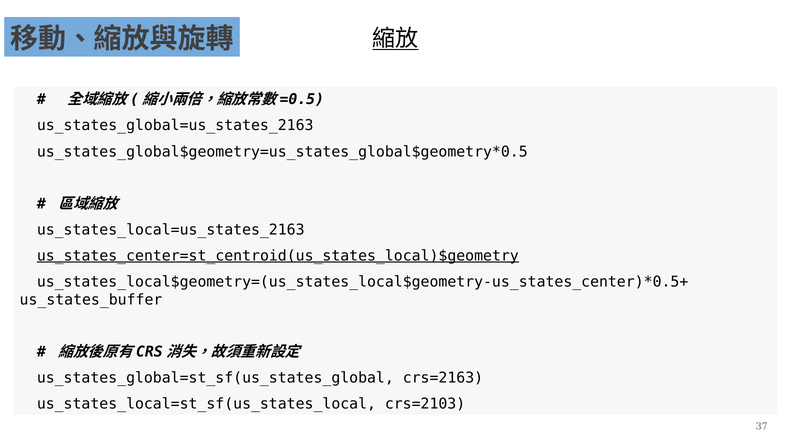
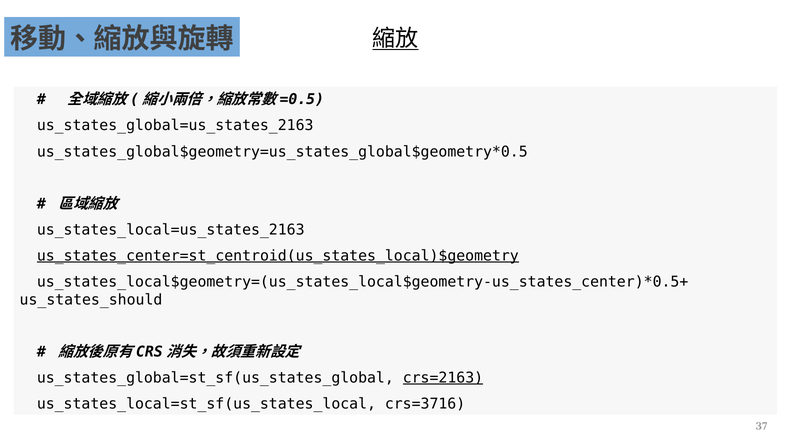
us_states_buffer: us_states_buffer -> us_states_should
crs=2163 underline: none -> present
crs=2103: crs=2103 -> crs=3716
